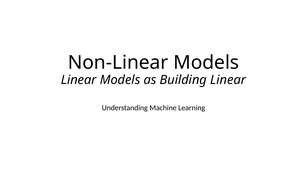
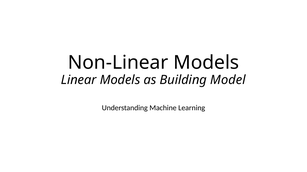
Building Linear: Linear -> Model
